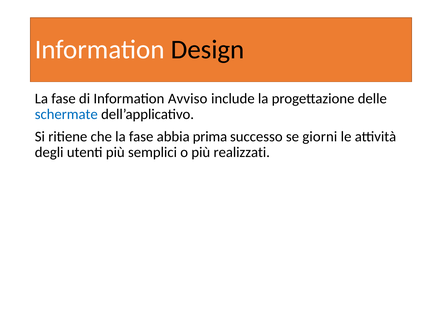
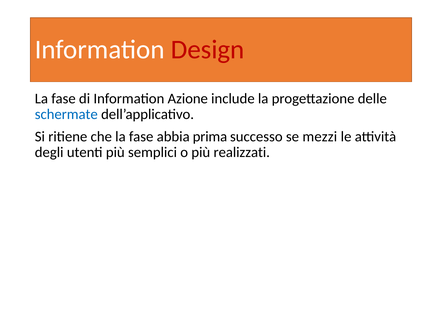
Design colour: black -> red
Avviso: Avviso -> Azione
giorni: giorni -> mezzi
